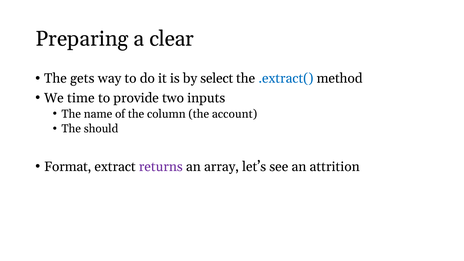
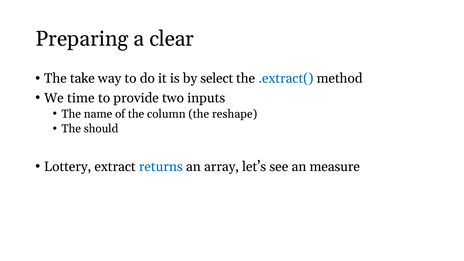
gets: gets -> take
account: account -> reshape
Format: Format -> Lottery
returns colour: purple -> blue
attrition: attrition -> measure
